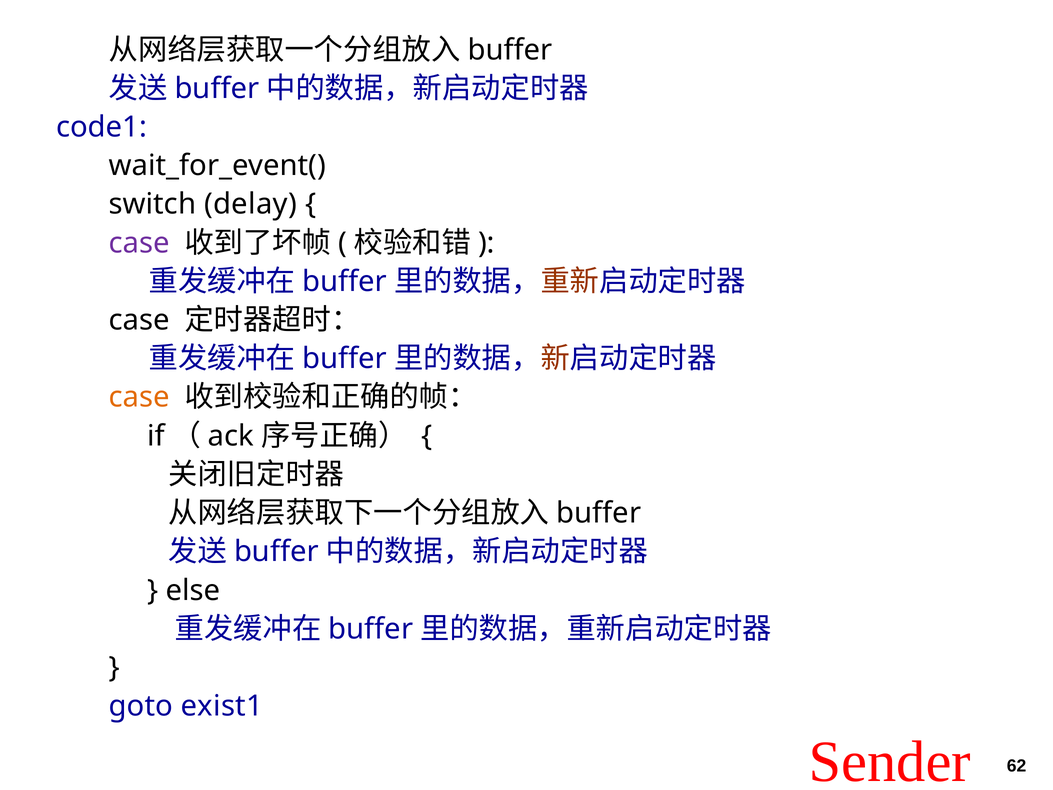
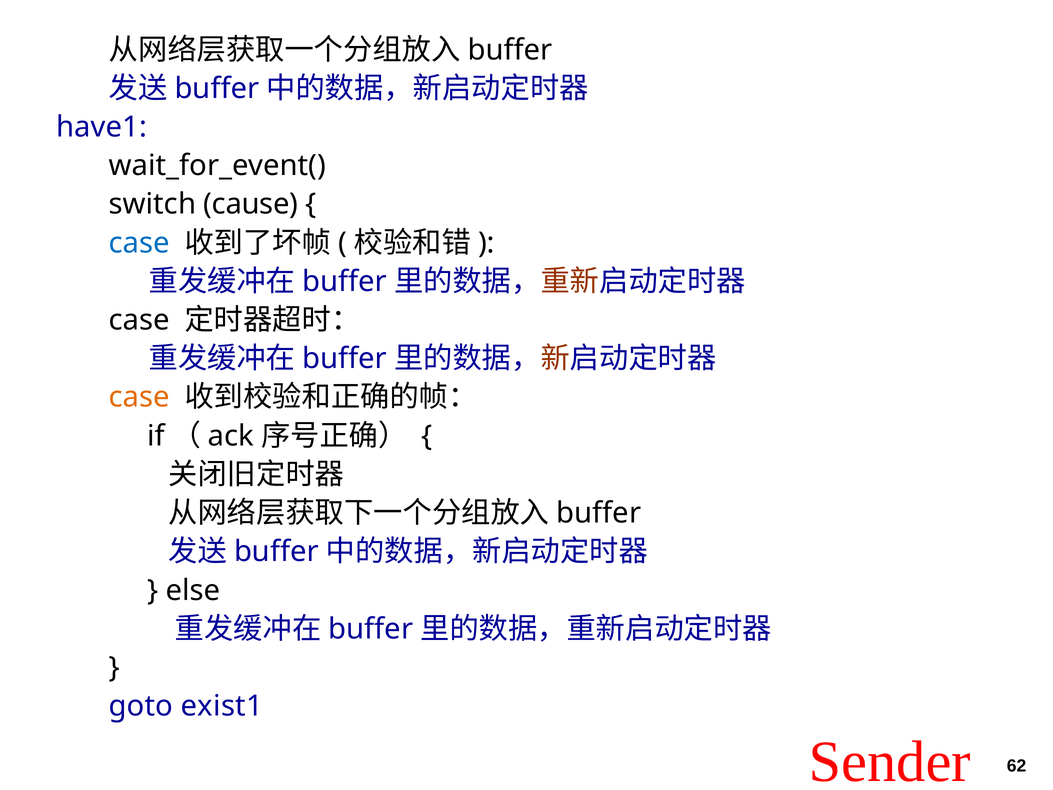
code1: code1 -> have1
delay: delay -> cause
case at (139, 243) colour: purple -> blue
